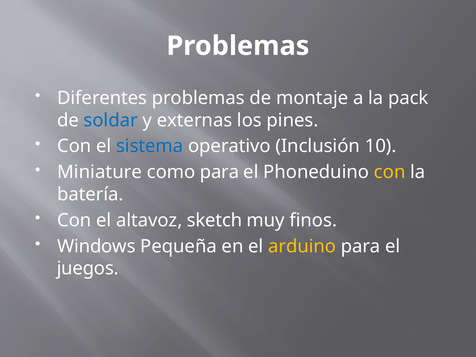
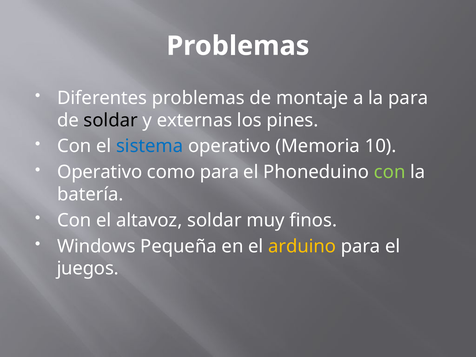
la pack: pack -> para
soldar at (111, 120) colour: blue -> black
Inclusión: Inclusión -> Memoria
Miniature at (100, 172): Miniature -> Operativo
con at (390, 172) colour: yellow -> light green
altavoz sketch: sketch -> soldar
